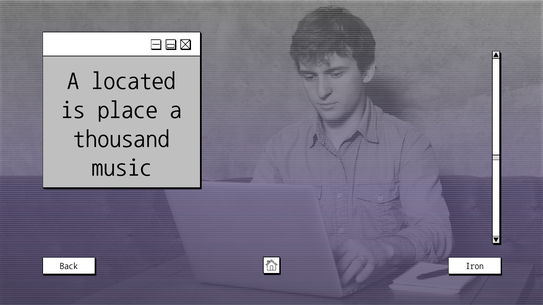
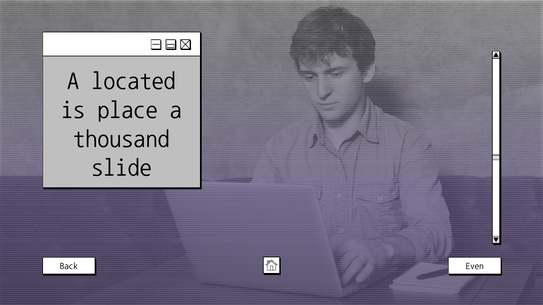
music: music -> slide
Iron: Iron -> Even
